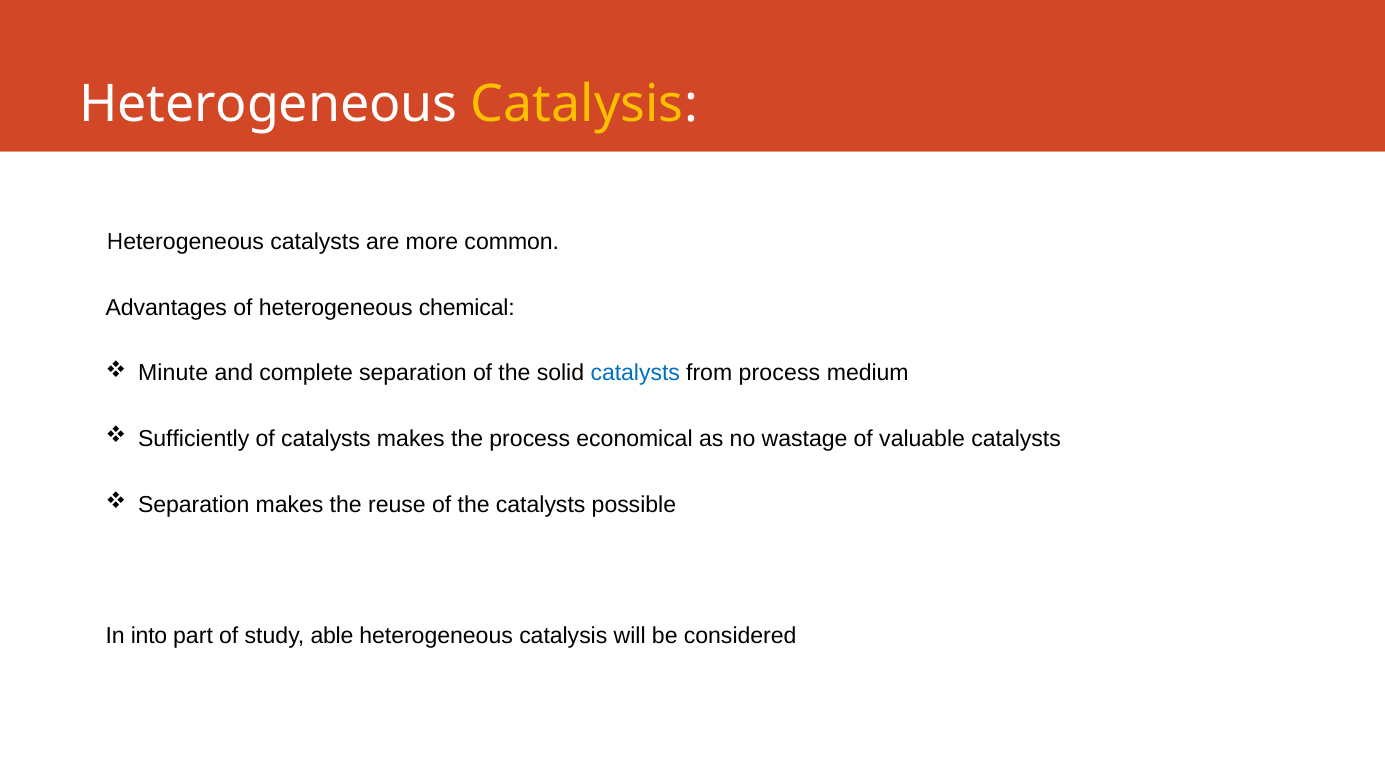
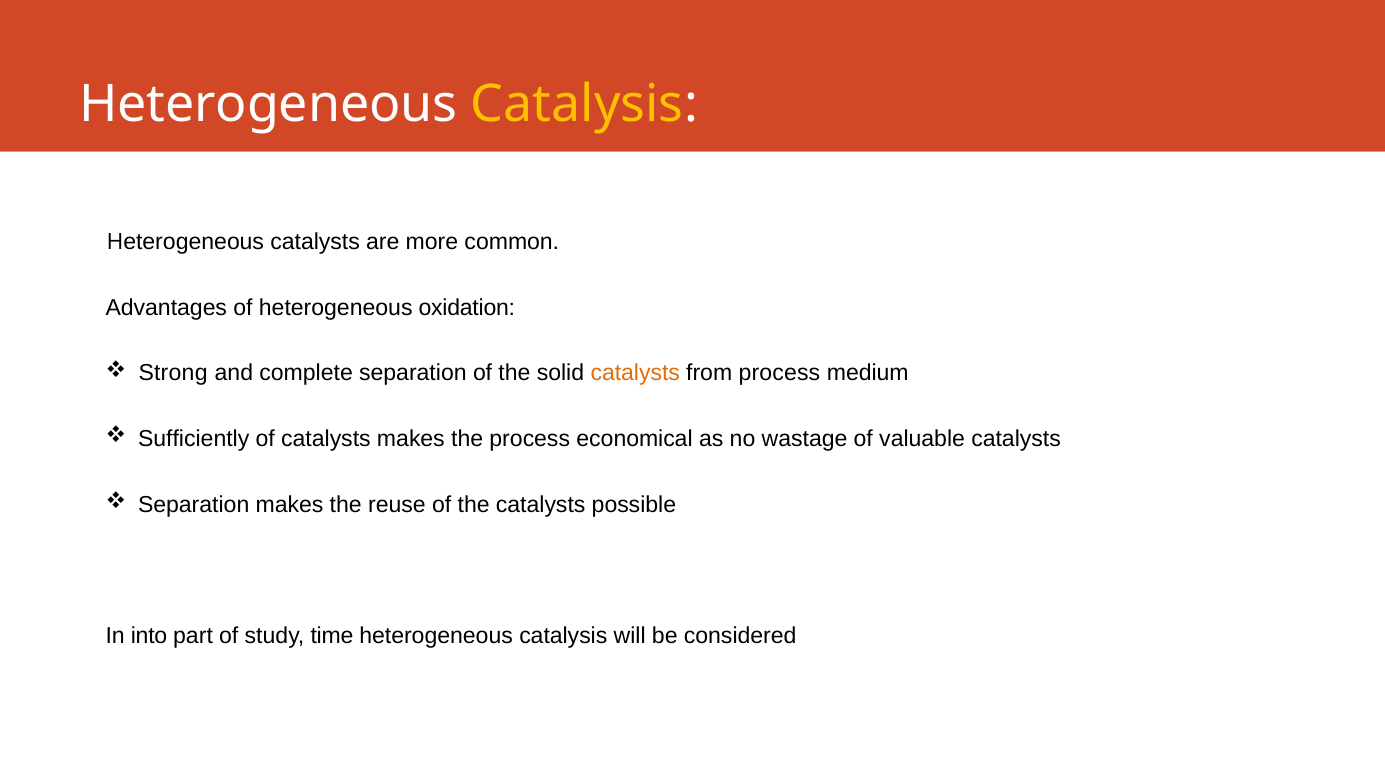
chemical: chemical -> oxidation
Minute: Minute -> Strong
catalysts at (635, 373) colour: blue -> orange
able: able -> time
